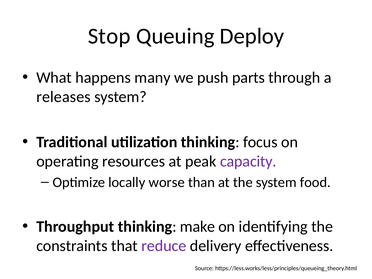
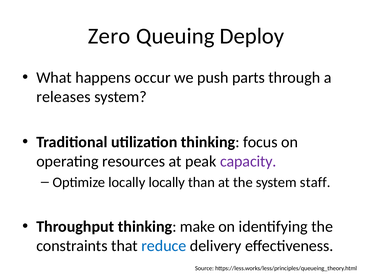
Stop: Stop -> Zero
many: many -> occur
locally worse: worse -> locally
food: food -> staff
reduce colour: purple -> blue
